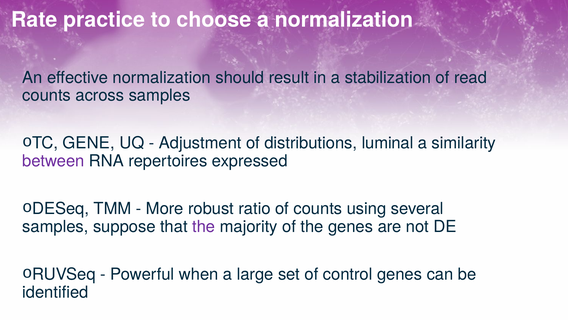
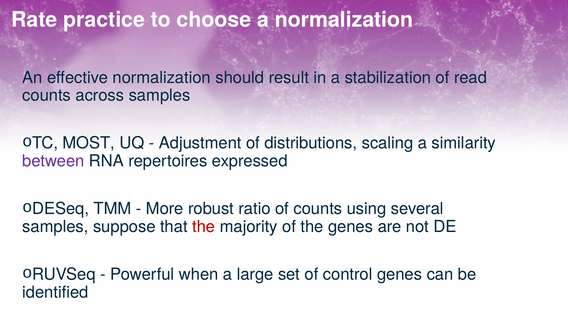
GENE: GENE -> MOST
luminal: luminal -> scaling
the at (204, 226) colour: purple -> red
